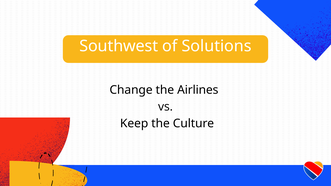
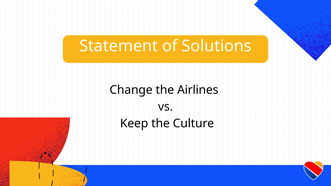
Southwest: Southwest -> Statement
